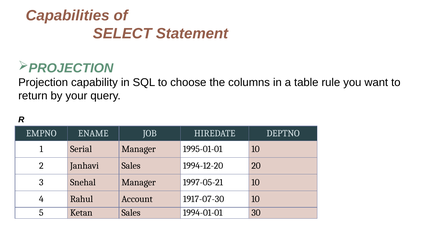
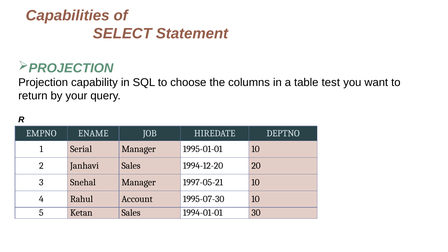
rule: rule -> test
1917-07-30: 1917-07-30 -> 1995-07-30
